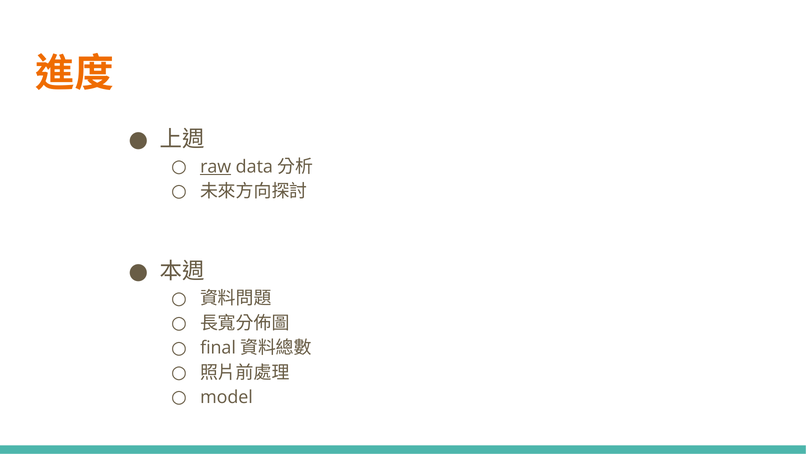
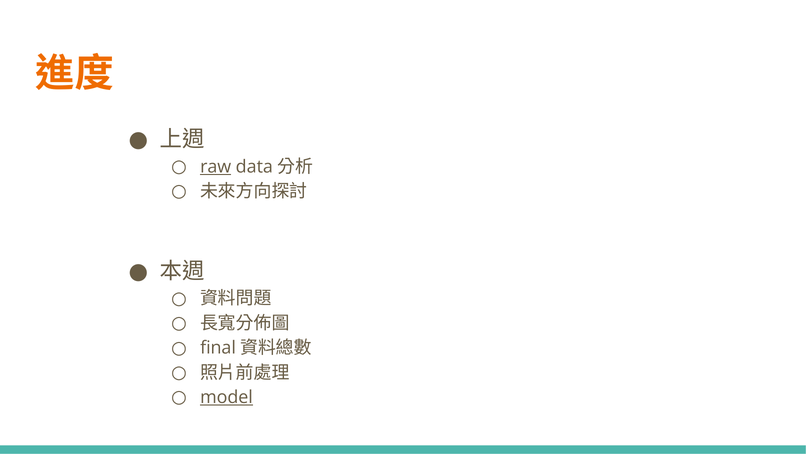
model underline: none -> present
